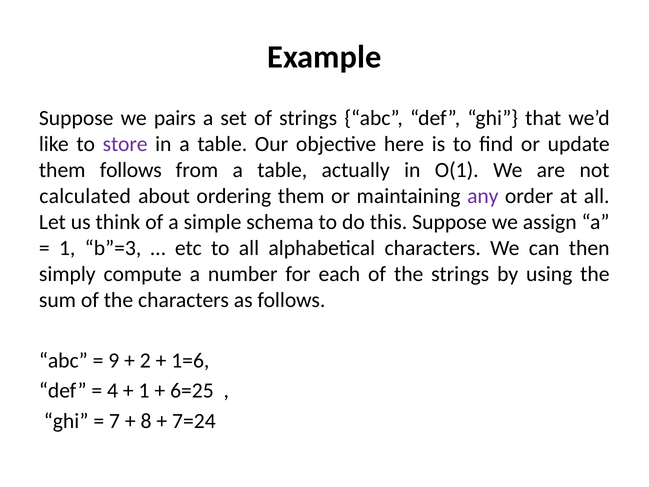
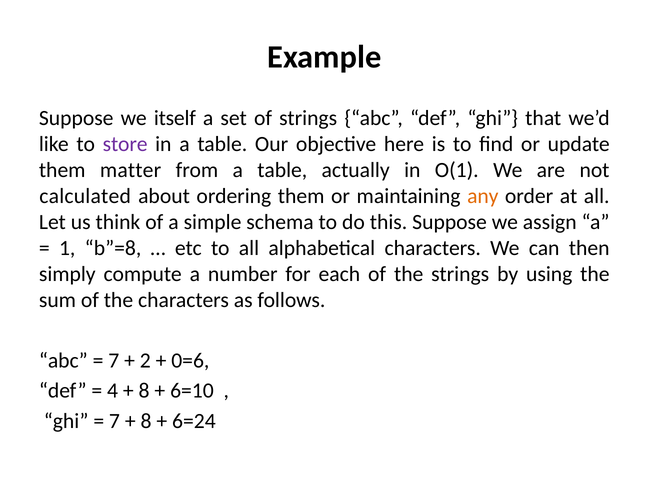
pairs: pairs -> itself
them follows: follows -> matter
any colour: purple -> orange
b”=3: b”=3 -> b”=8
9 at (114, 360): 9 -> 7
1=6: 1=6 -> 0=6
1 at (144, 391): 1 -> 8
6=25: 6=25 -> 6=10
7=24: 7=24 -> 6=24
